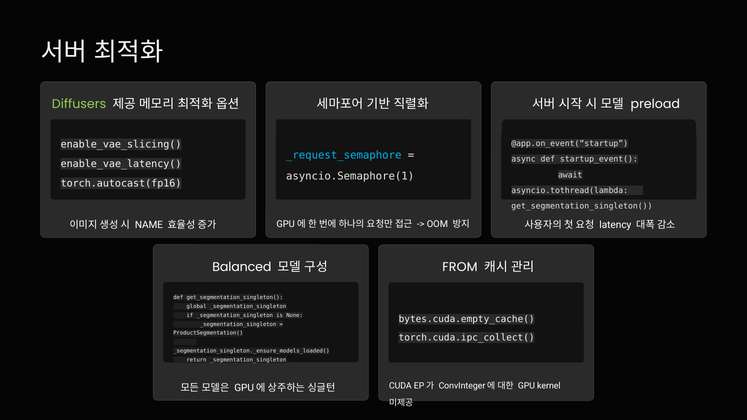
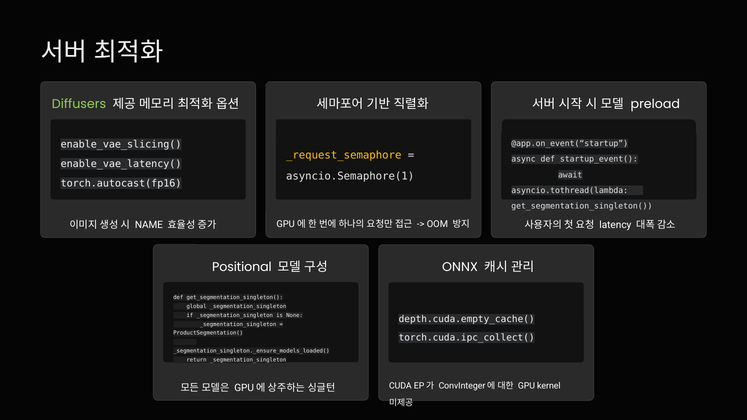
_request_semaphore colour: light blue -> yellow
Balanced: Balanced -> Positional
FROM: FROM -> ONNX
bytes.cuda.empty_cache(: bytes.cuda.empty_cache( -> depth.cuda.empty_cache(
